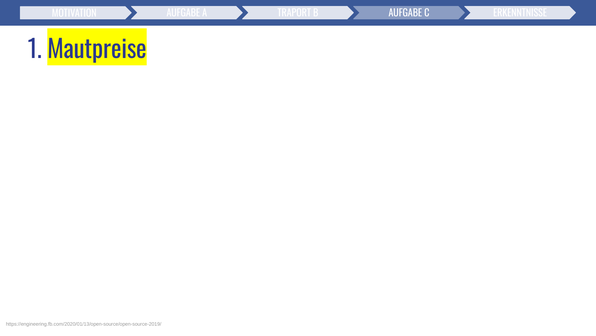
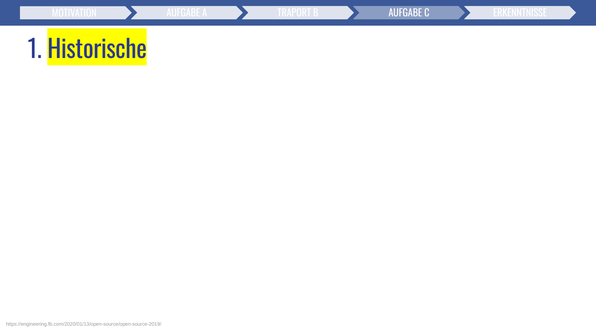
Mautpreise: Mautpreise -> Historische
